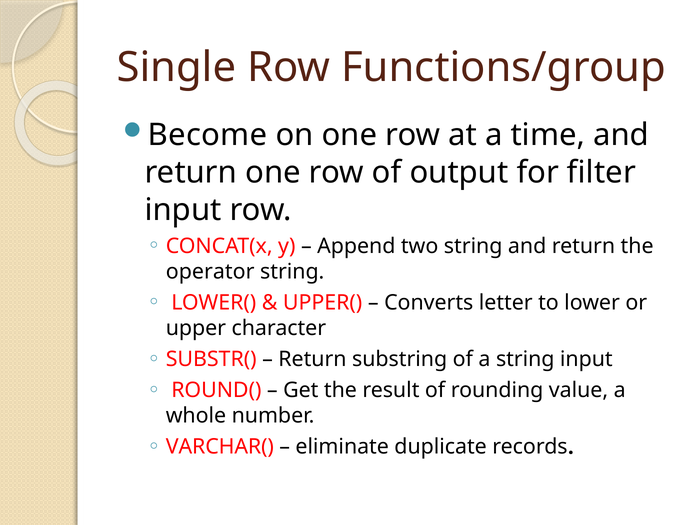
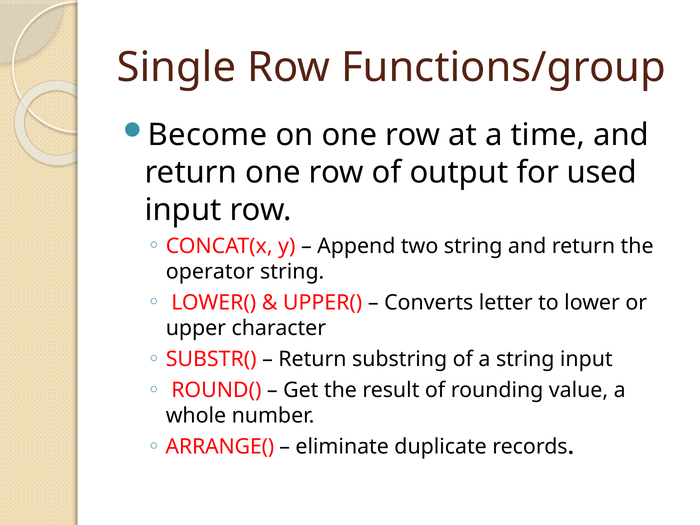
filter: filter -> used
VARCHAR(: VARCHAR( -> ARRANGE(
